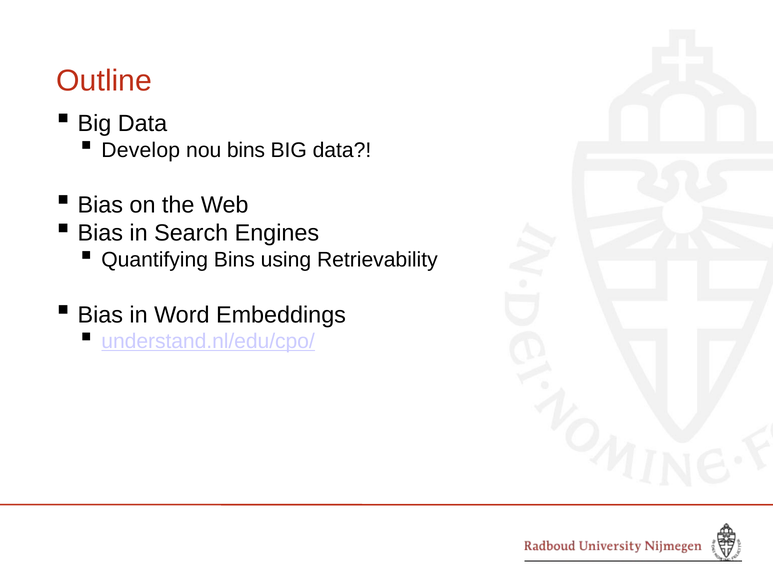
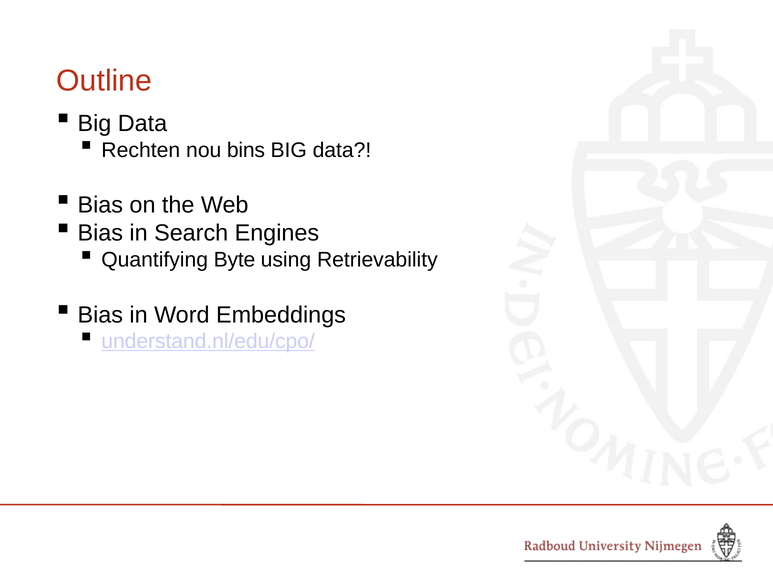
Develop: Develop -> Rechten
Quantifying Bins: Bins -> Byte
